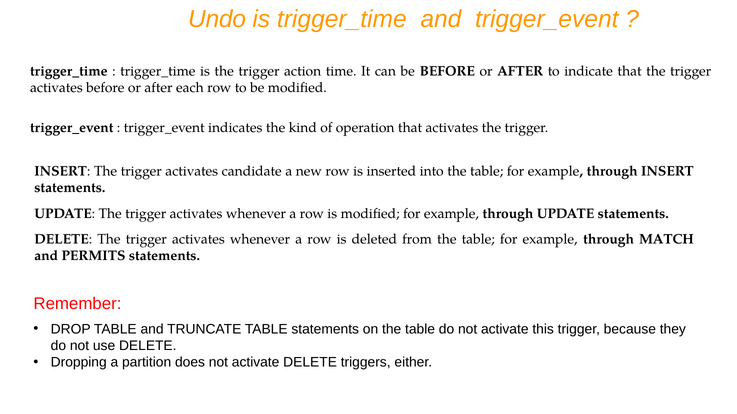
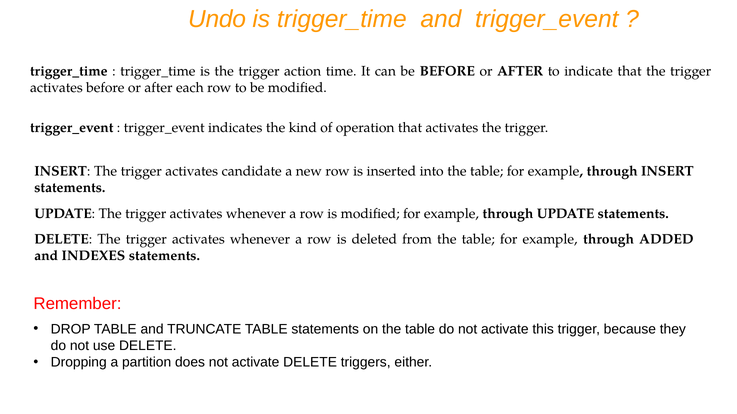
MATCH: MATCH -> ADDED
PERMITS: PERMITS -> INDEXES
